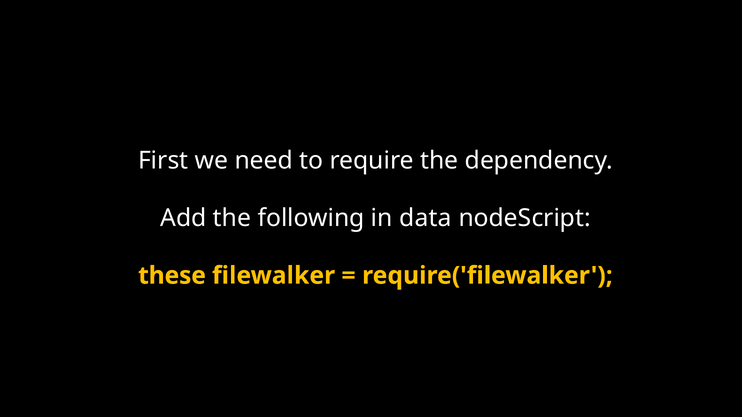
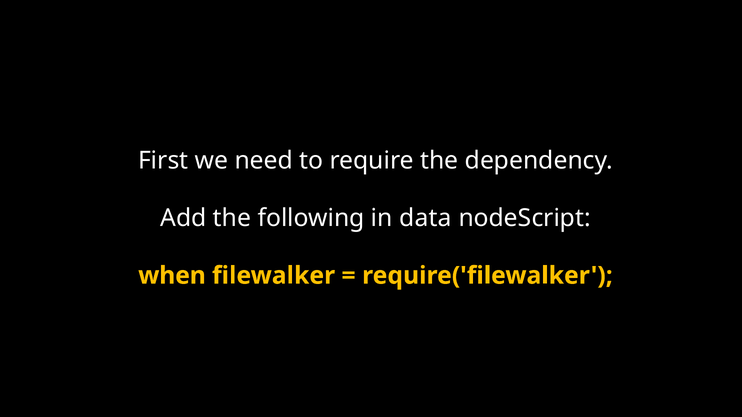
these: these -> when
